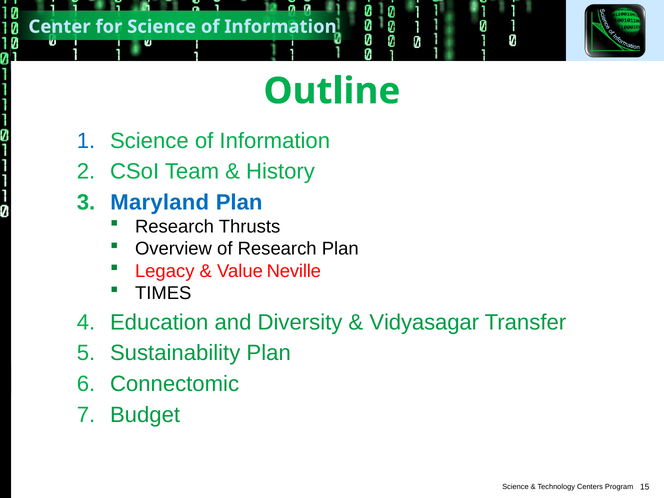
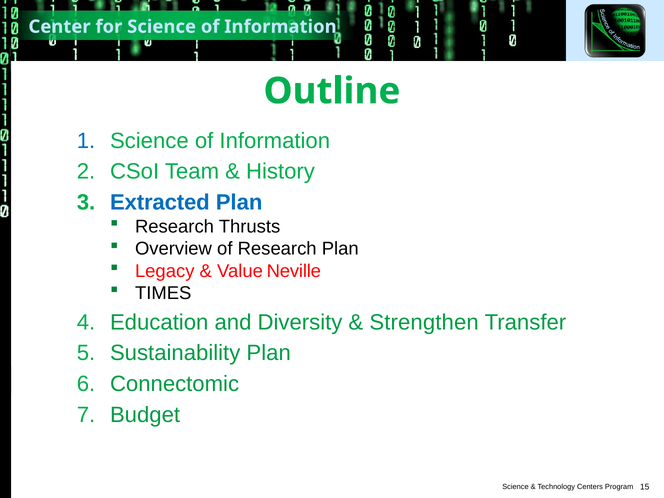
Maryland: Maryland -> Extracted
Vidyasagar: Vidyasagar -> Strengthen
